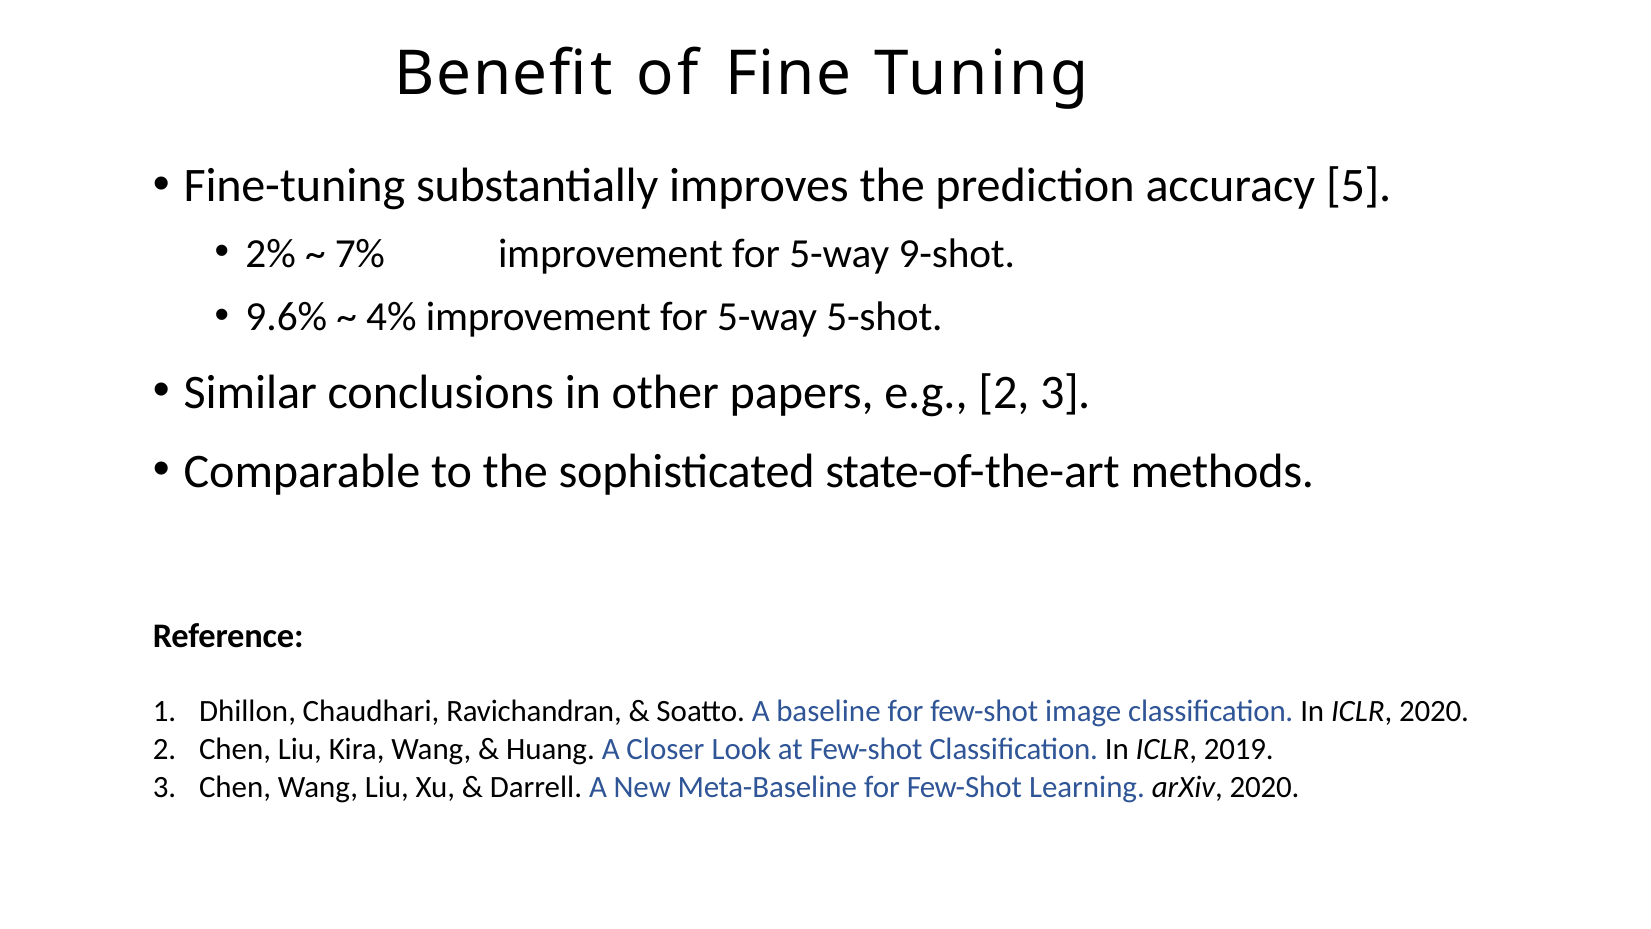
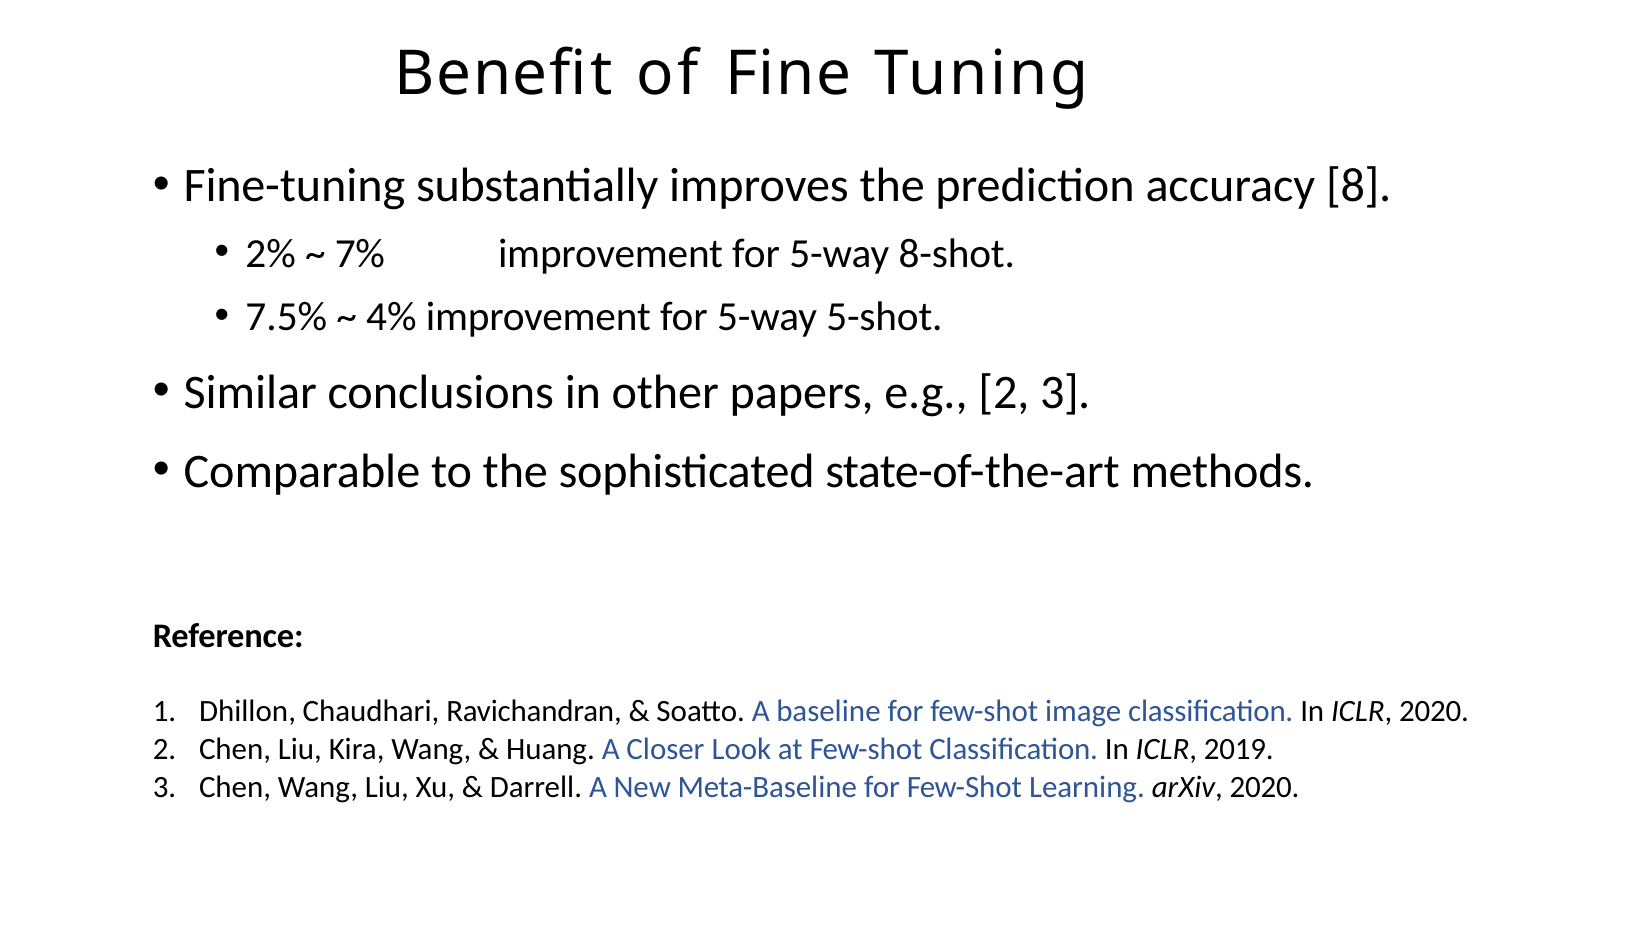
5: 5 -> 8
9-shot: 9-shot -> 8-shot
9.6%: 9.6% -> 7.5%
